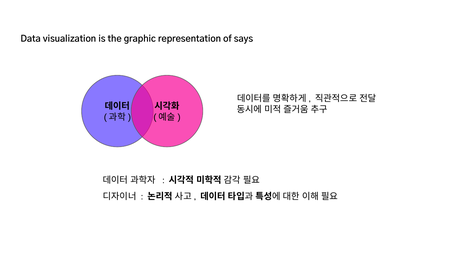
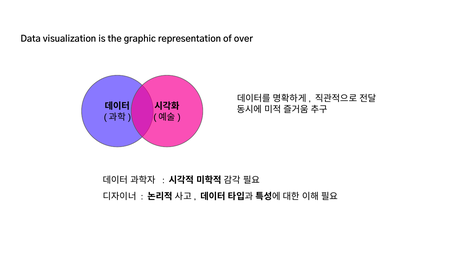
says: says -> over
